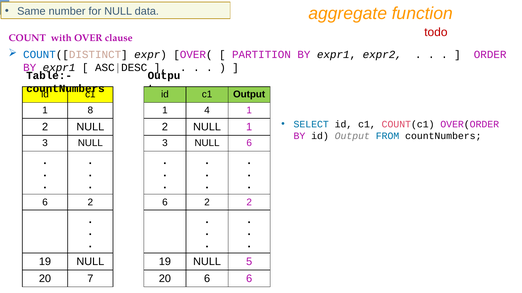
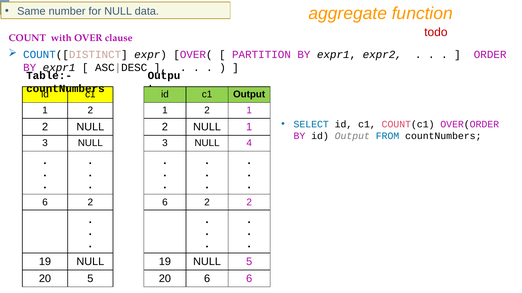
8 at (90, 110): 8 -> 2
4 at (207, 110): 4 -> 2
NULL 6: 6 -> 4
20 7: 7 -> 5
